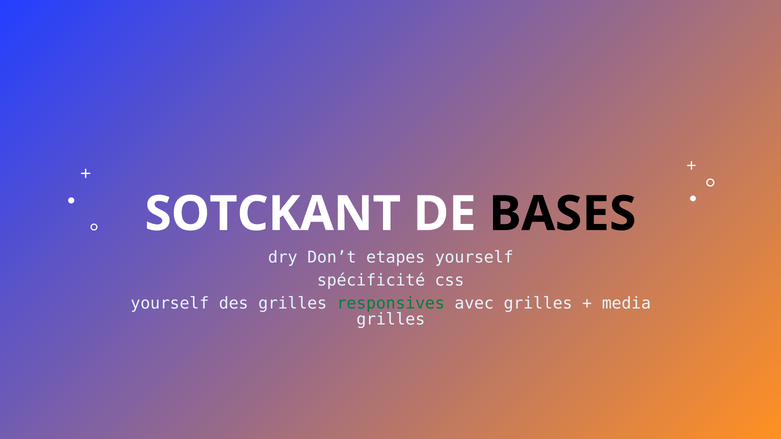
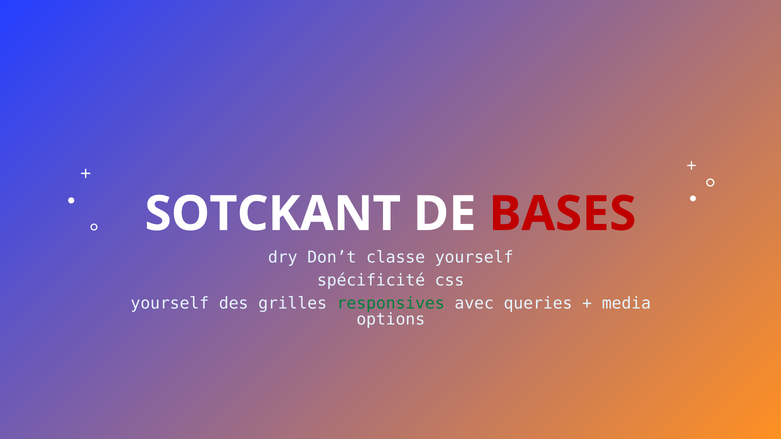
BASES colour: black -> red
etapes: etapes -> classe
avec grilles: grilles -> queries
grilles at (391, 319): grilles -> options
